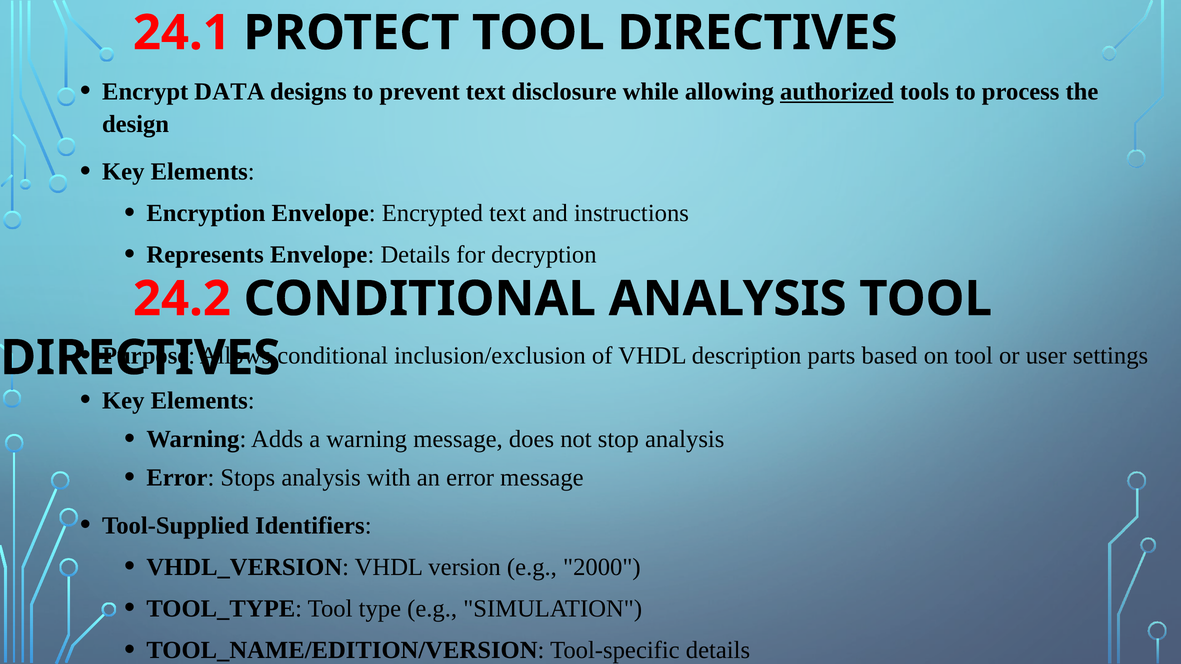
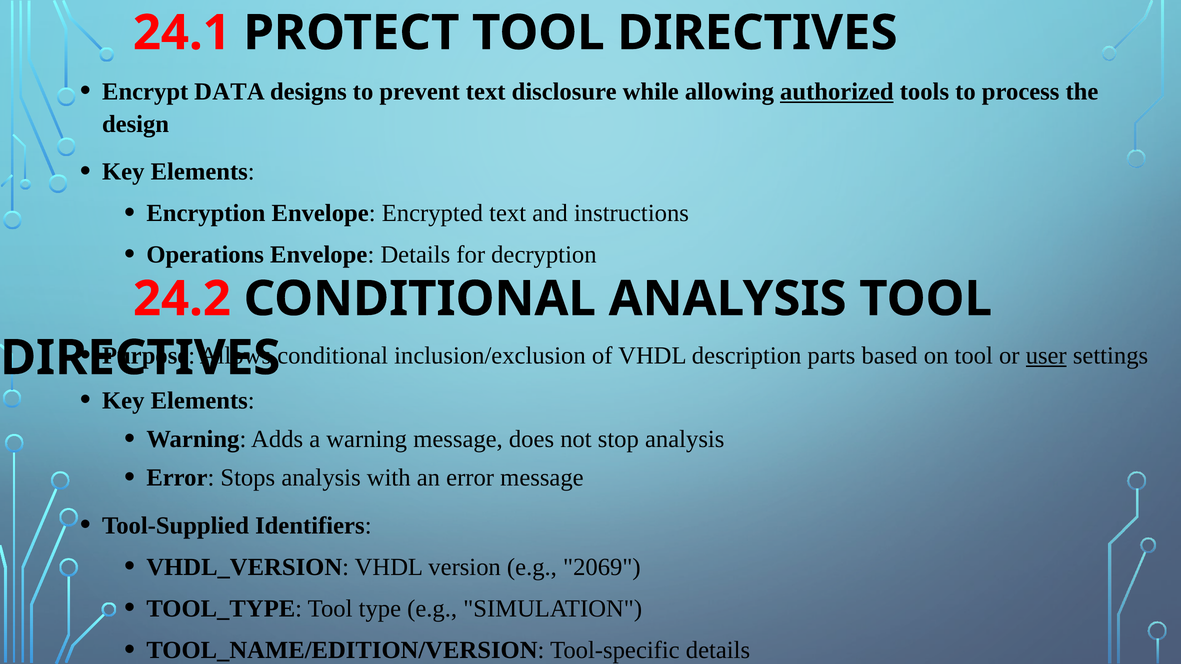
Represents: Represents -> Operations
user underline: none -> present
2000: 2000 -> 2069
